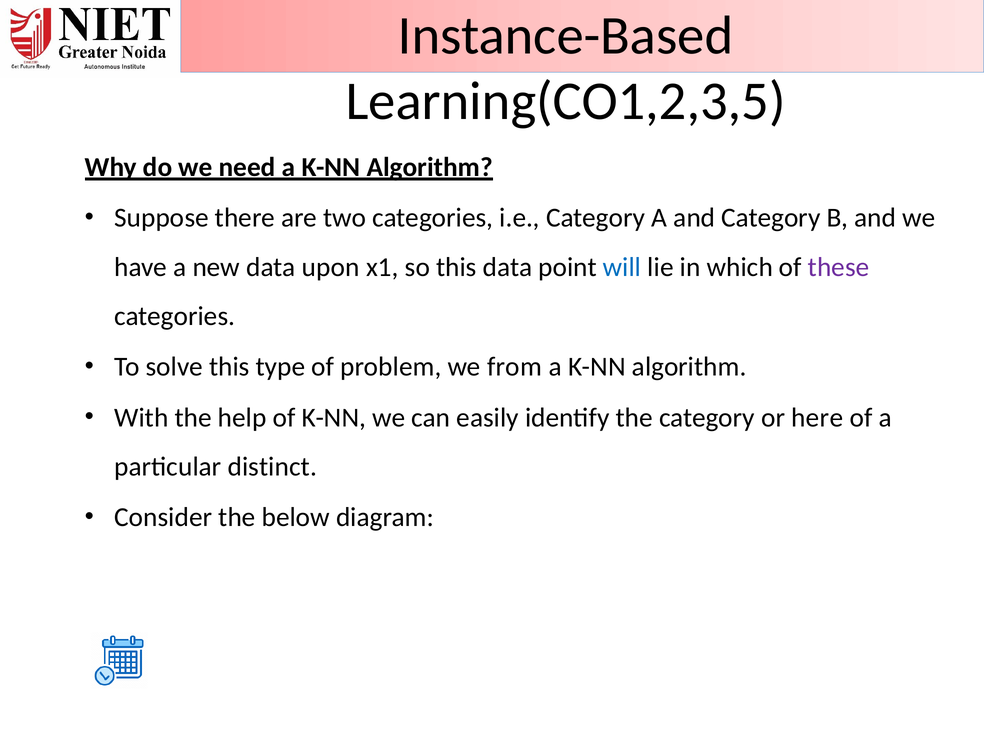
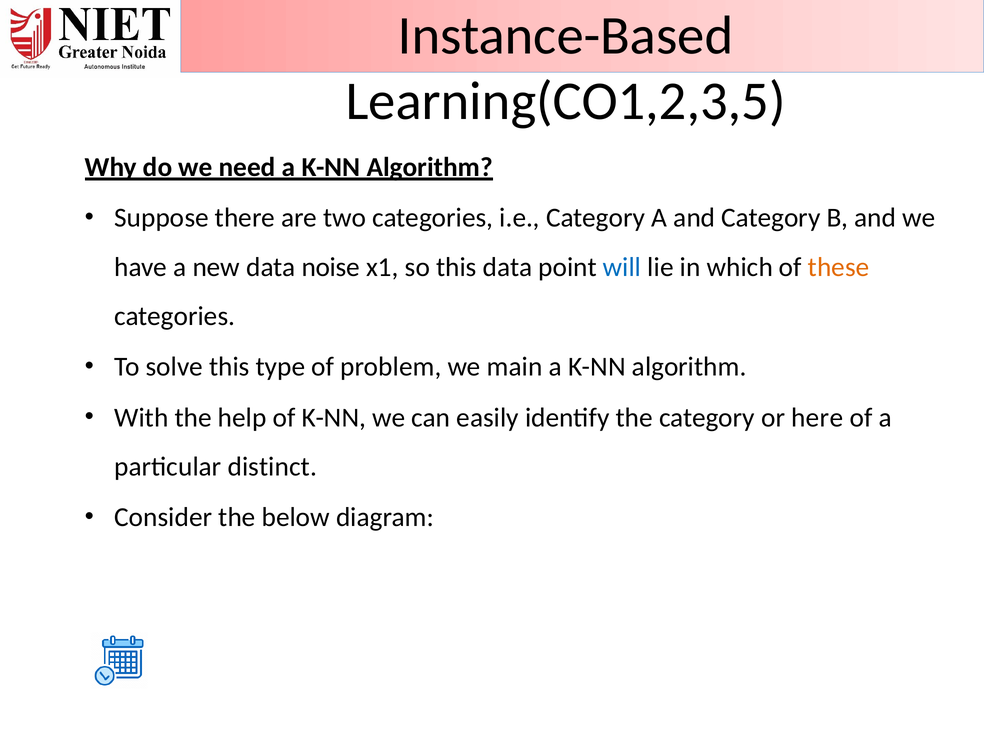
upon: upon -> noise
these colour: purple -> orange
from: from -> main
